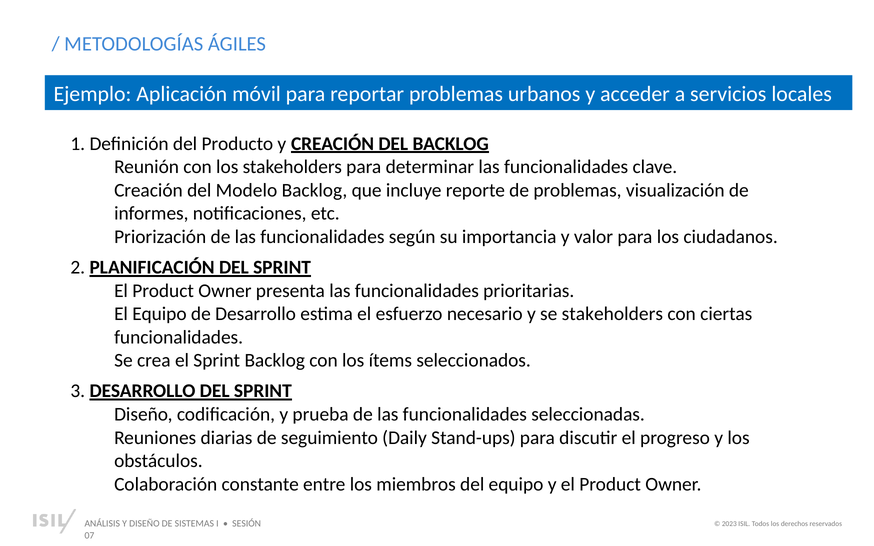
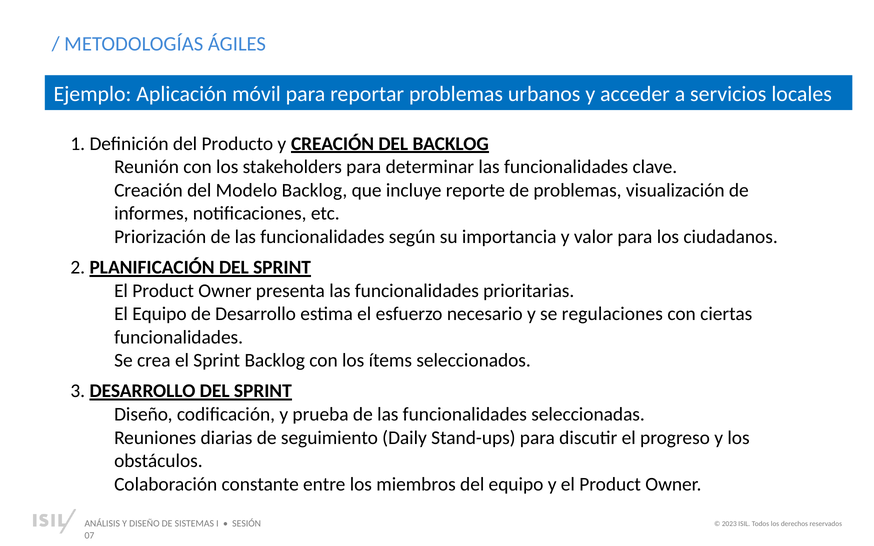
se stakeholders: stakeholders -> regulaciones
